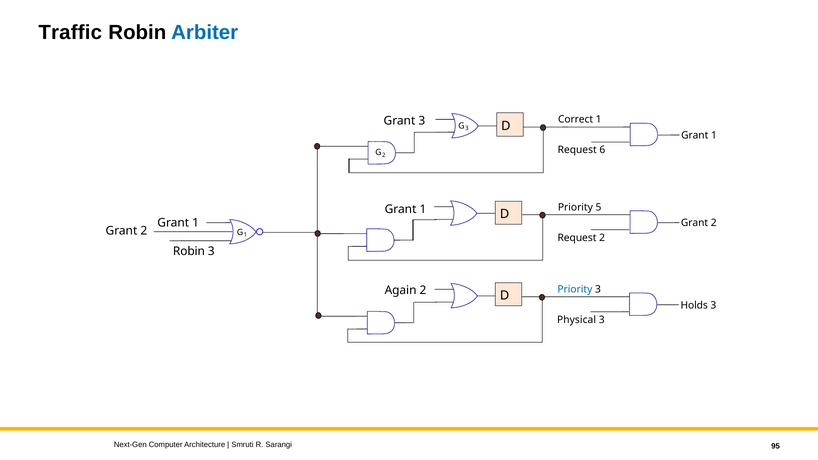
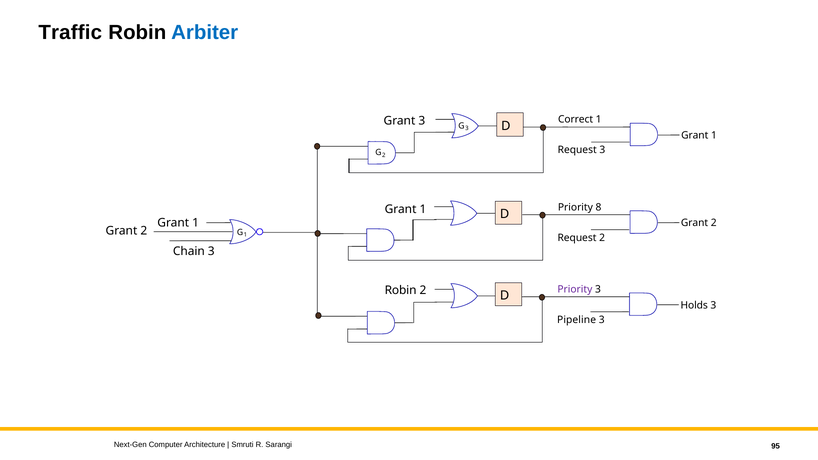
Request 6: 6 -> 3
5: 5 -> 8
Robin at (189, 251): Robin -> Chain
Priority at (575, 289) colour: blue -> purple
Again at (401, 291): Again -> Robin
Physical: Physical -> Pipeline
